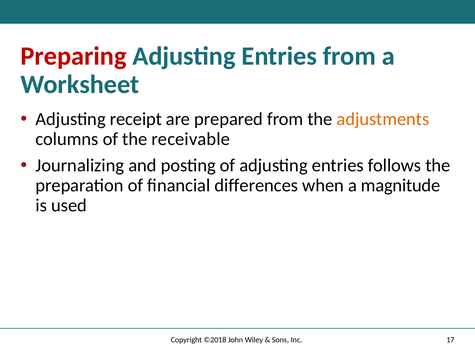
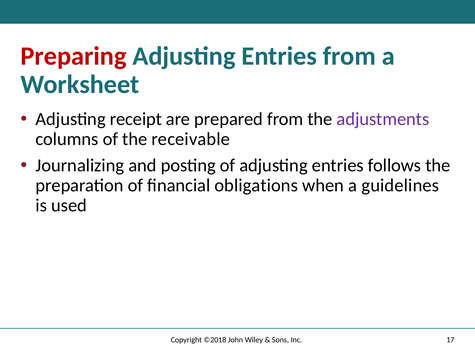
adjustments colour: orange -> purple
differences: differences -> obligations
magnitude: magnitude -> guidelines
